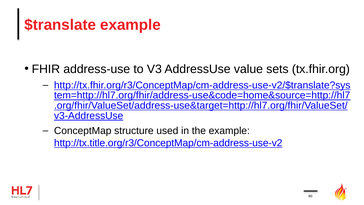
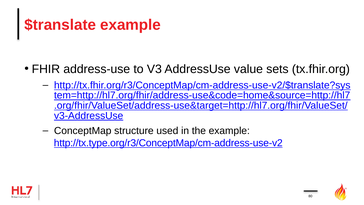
http://tx.title.org/r3/ConceptMap/cm-address-use-v2: http://tx.title.org/r3/ConceptMap/cm-address-use-v2 -> http://tx.type.org/r3/ConceptMap/cm-address-use-v2
